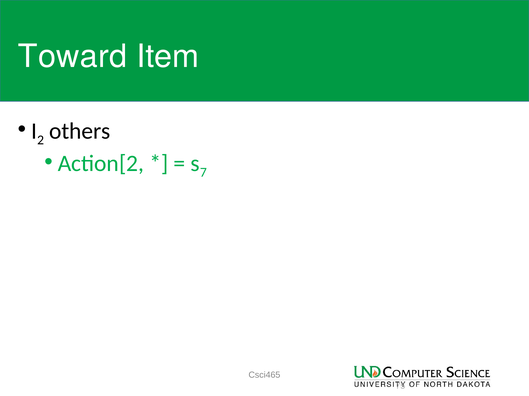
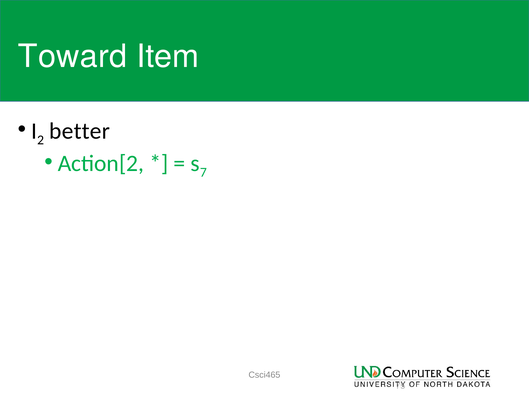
others: others -> better
